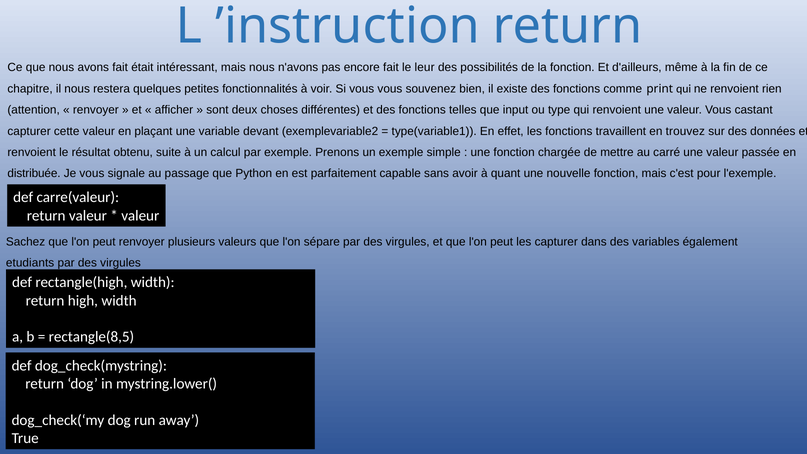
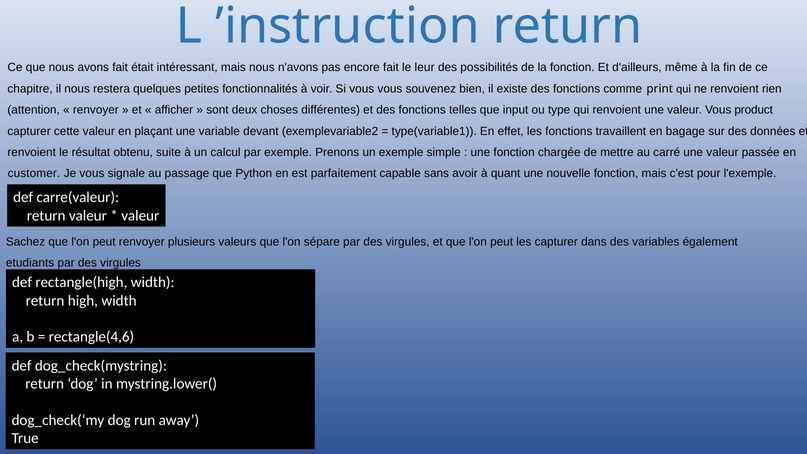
castant: castant -> product
trouvez: trouvez -> bagage
distribuée: distribuée -> customer
rectangle(8,5: rectangle(8,5 -> rectangle(4,6
